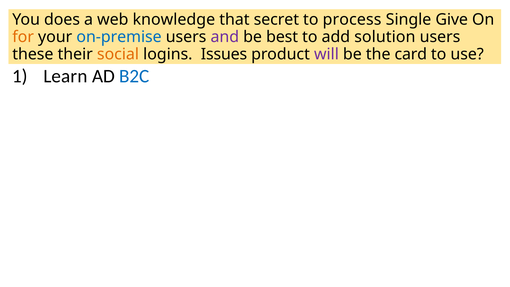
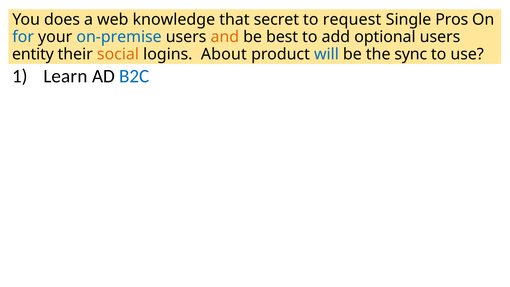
process: process -> request
Give: Give -> Pros
for colour: orange -> blue
and colour: purple -> orange
solution: solution -> optional
these: these -> entity
Issues: Issues -> About
will colour: purple -> blue
card: card -> sync
